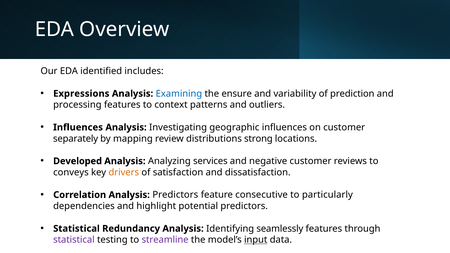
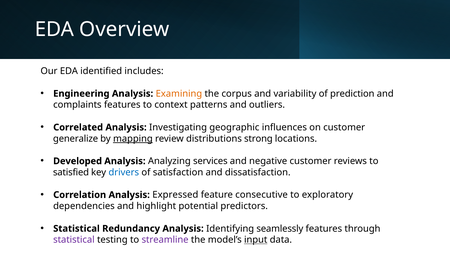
Expressions: Expressions -> Engineering
Examining colour: blue -> orange
ensure: ensure -> corpus
processing: processing -> complaints
Influences at (78, 127): Influences -> Correlated
separately: separately -> generalize
mapping underline: none -> present
conveys: conveys -> satisfied
drivers colour: orange -> blue
Analysis Predictors: Predictors -> Expressed
particularly: particularly -> exploratory
